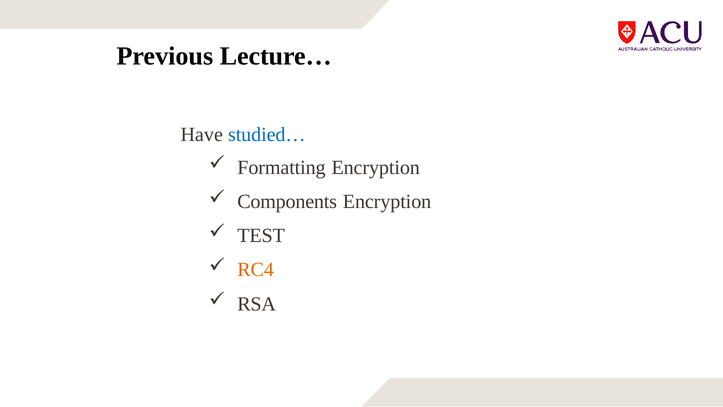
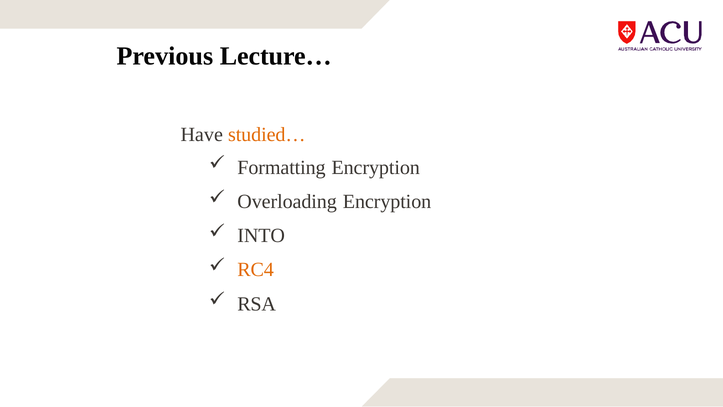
studied… colour: blue -> orange
Components: Components -> Overloading
TEST: TEST -> INTO
